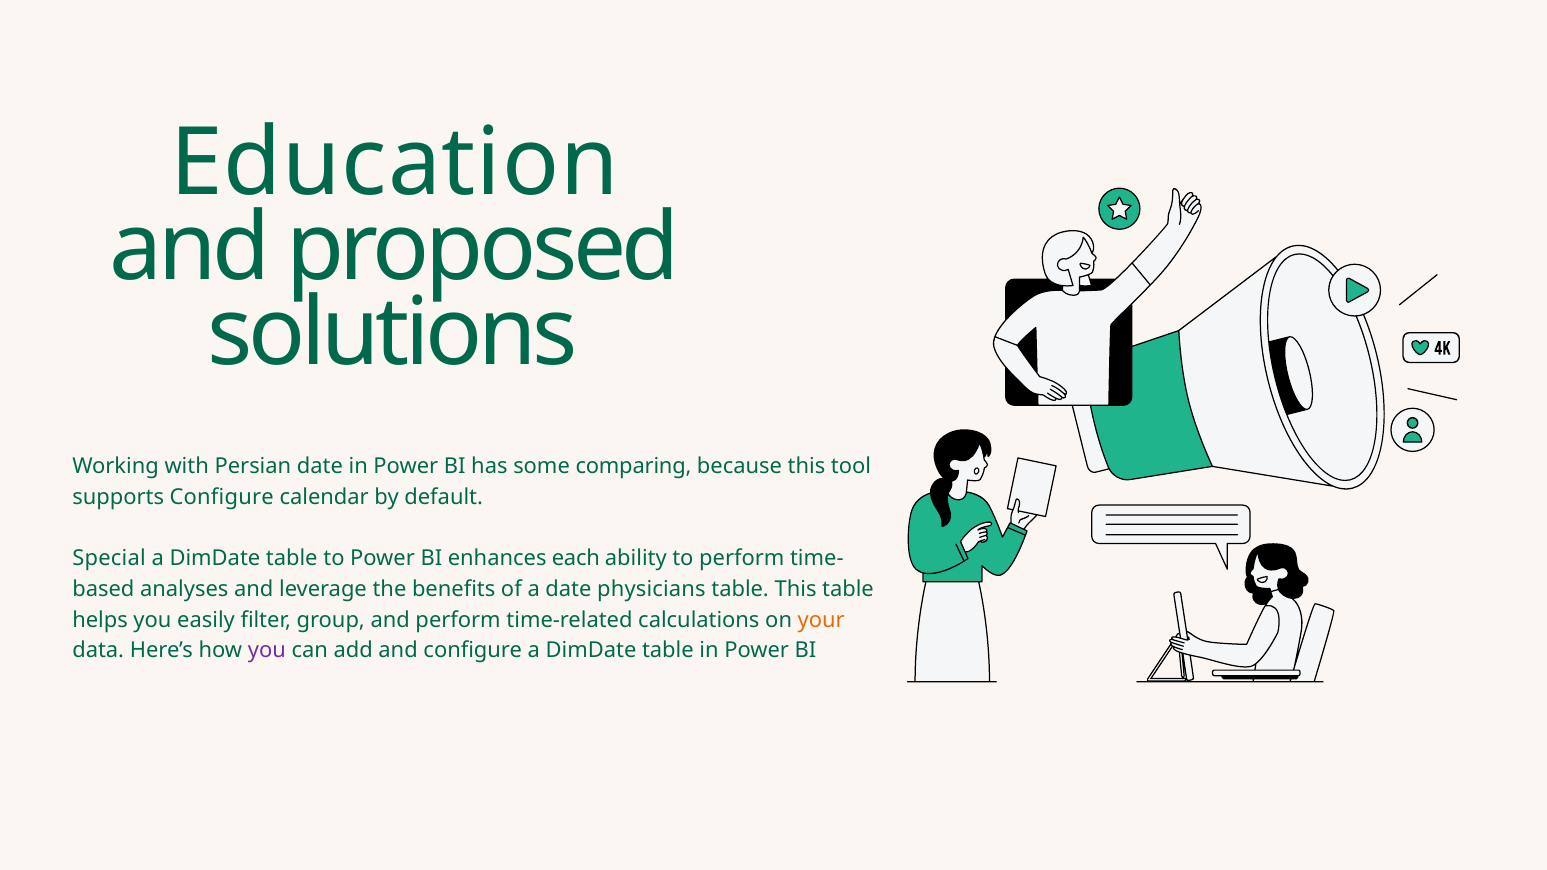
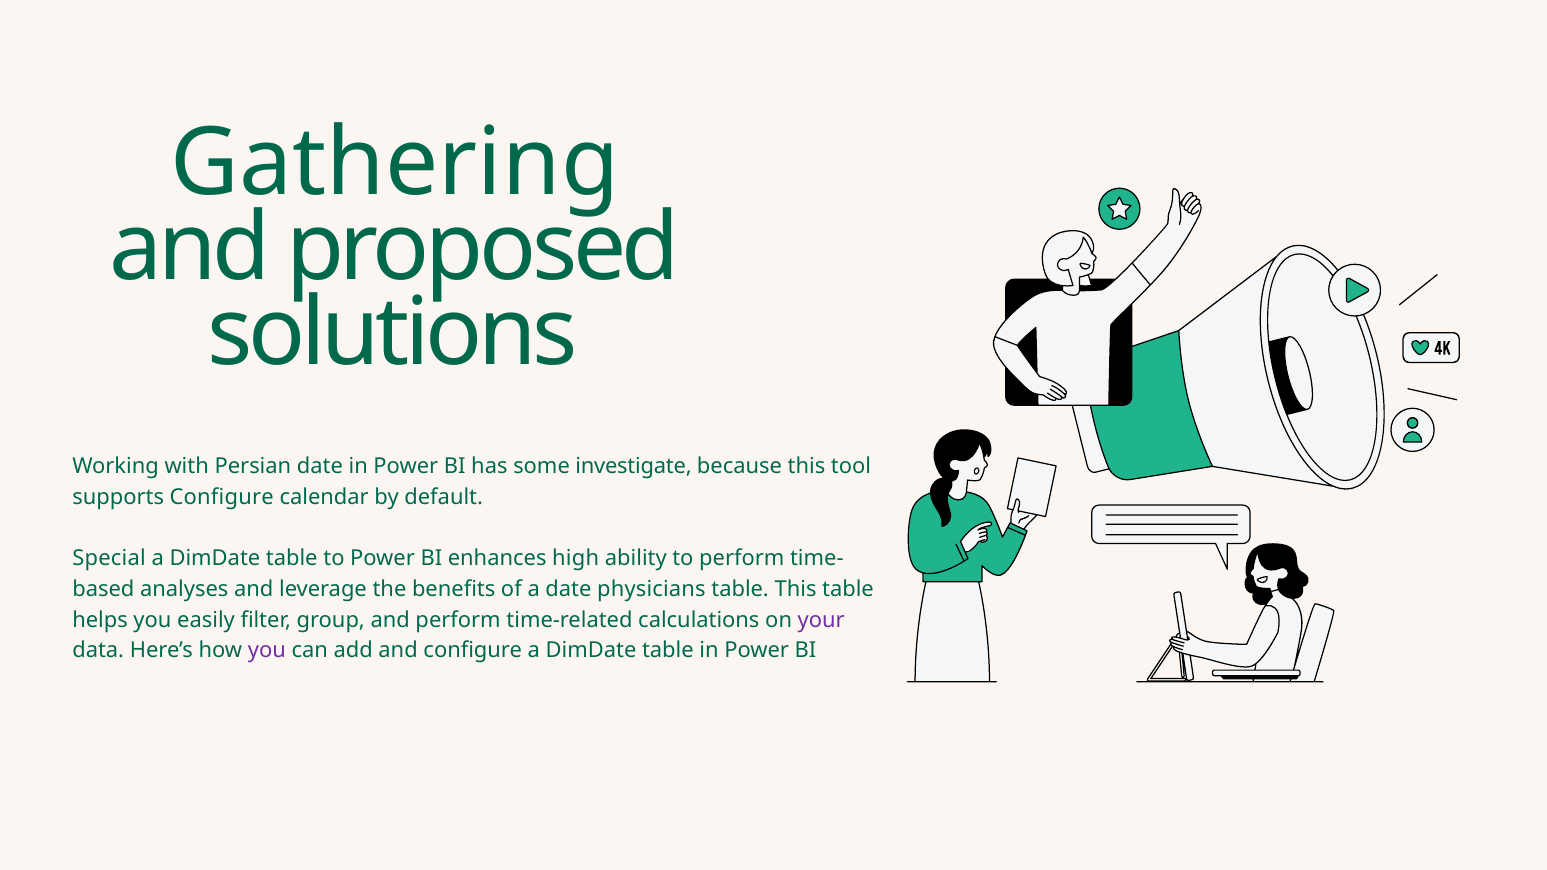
Education: Education -> Gathering
comparing: comparing -> investigate
each: each -> high
your colour: orange -> purple
